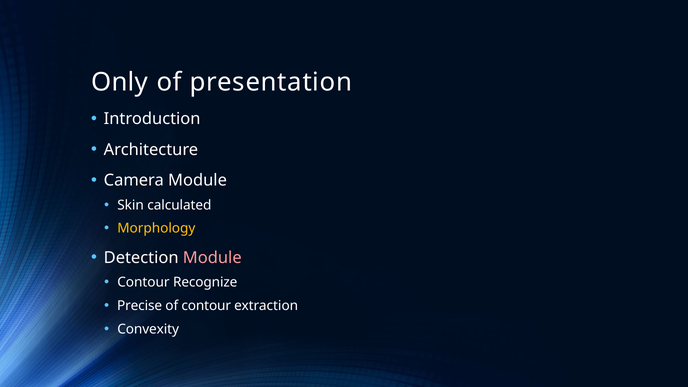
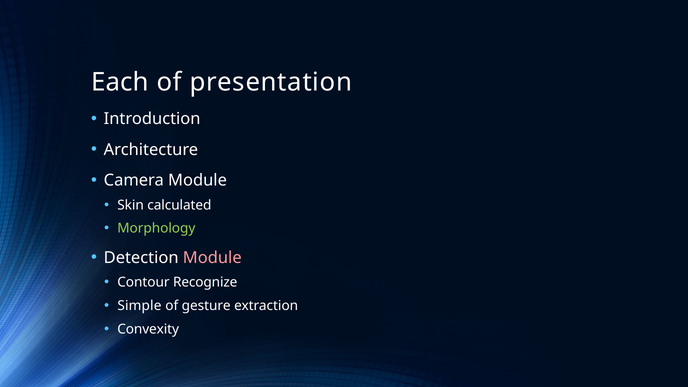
Only: Only -> Each
Morphology colour: yellow -> light green
Precise: Precise -> Simple
of contour: contour -> gesture
